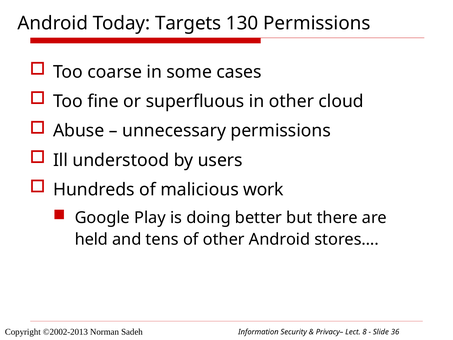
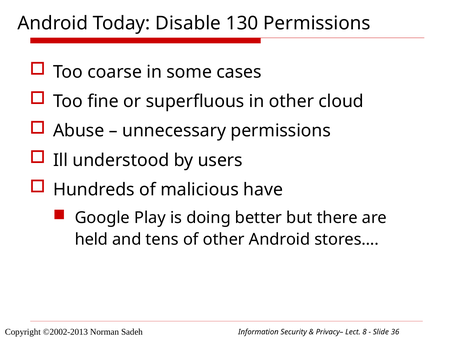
Targets: Targets -> Disable
work: work -> have
